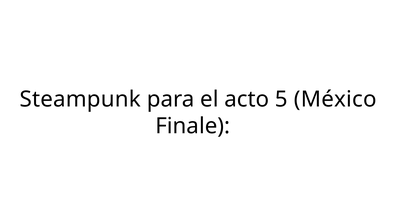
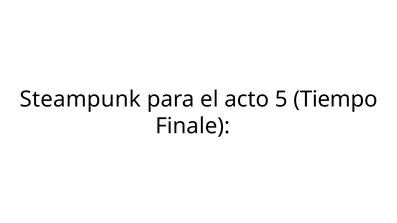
México: México -> Tiempo
